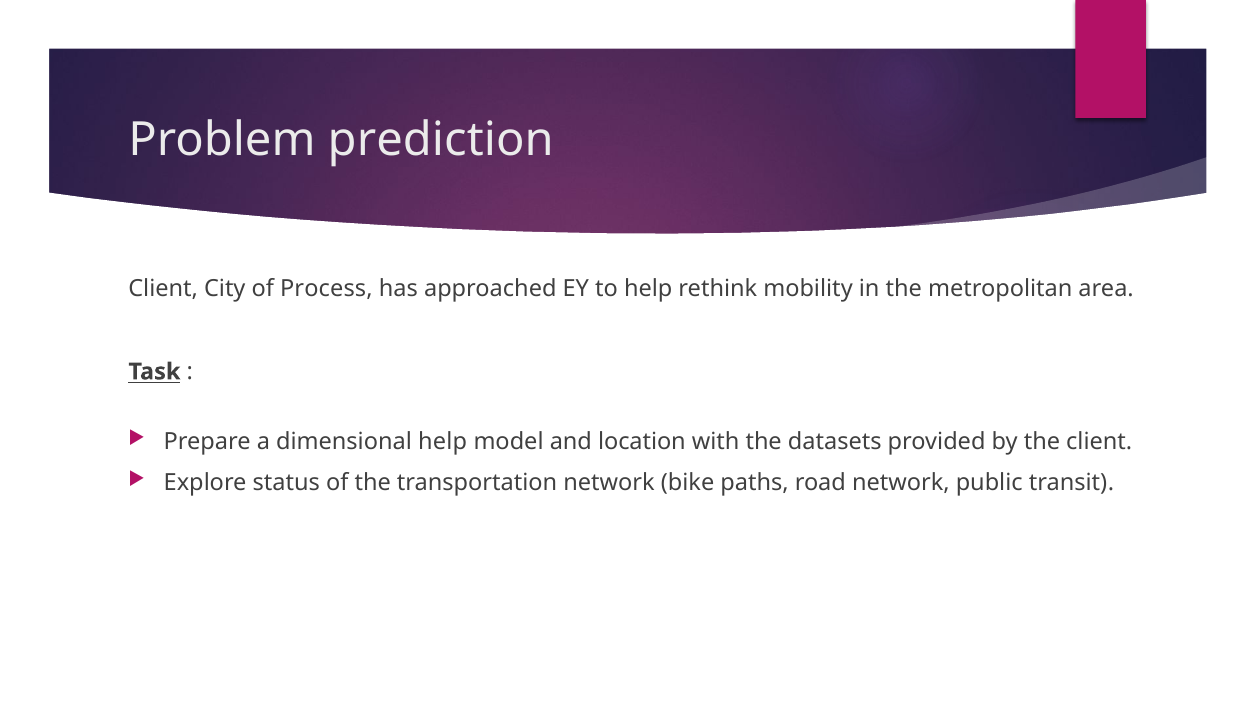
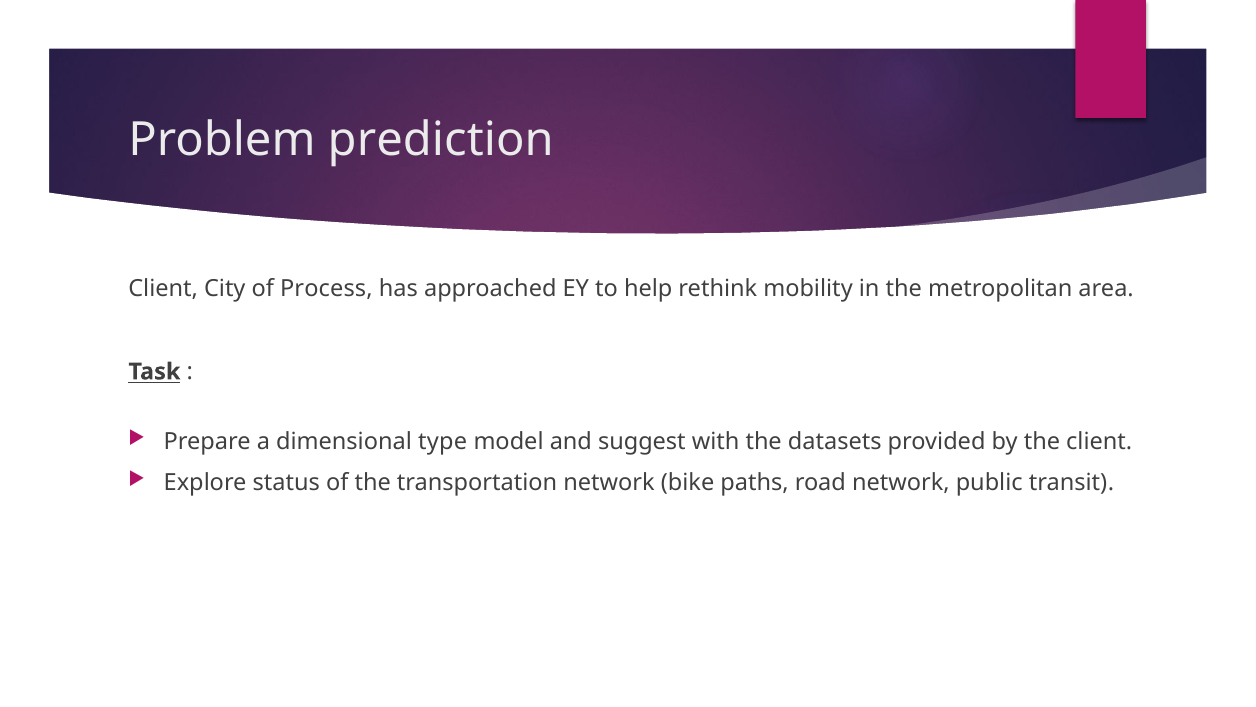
dimensional help: help -> type
location: location -> suggest
